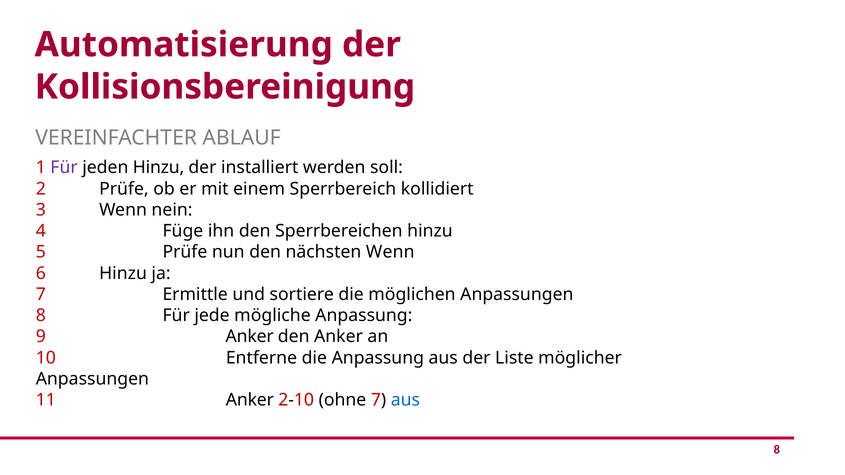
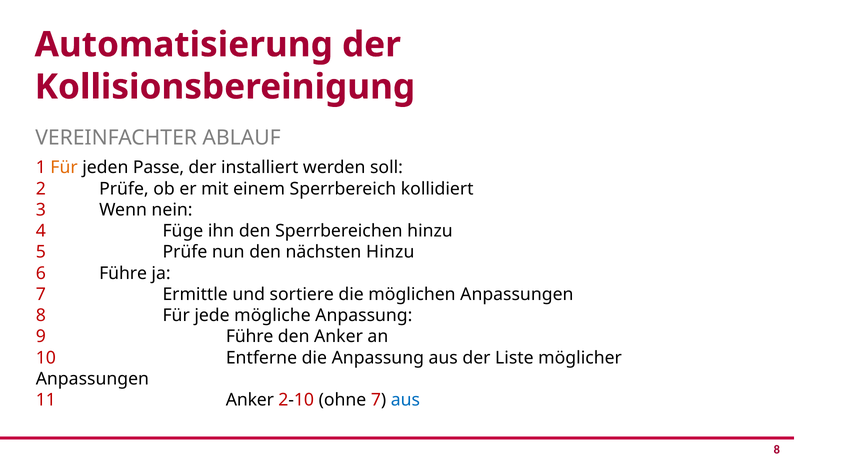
Für at (64, 168) colour: purple -> orange
jeden Hinzu: Hinzu -> Passe
nächsten Wenn: Wenn -> Hinzu
6 Hinzu: Hinzu -> Führe
9 Anker: Anker -> Führe
